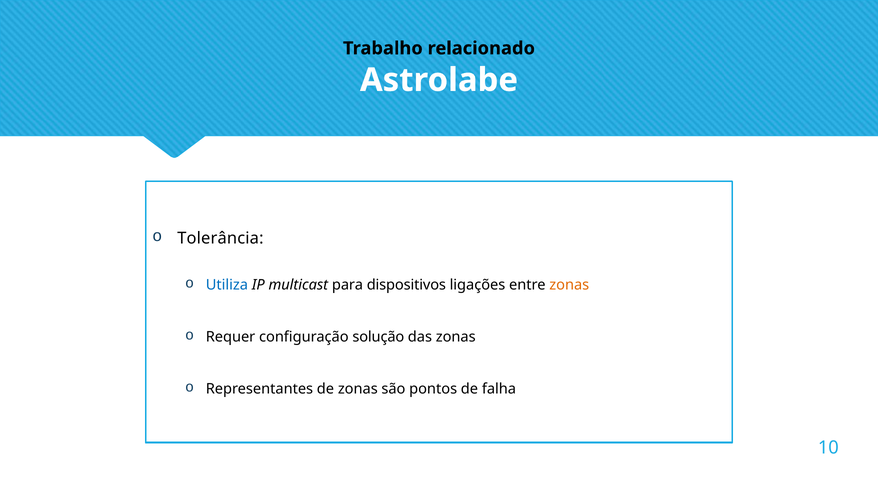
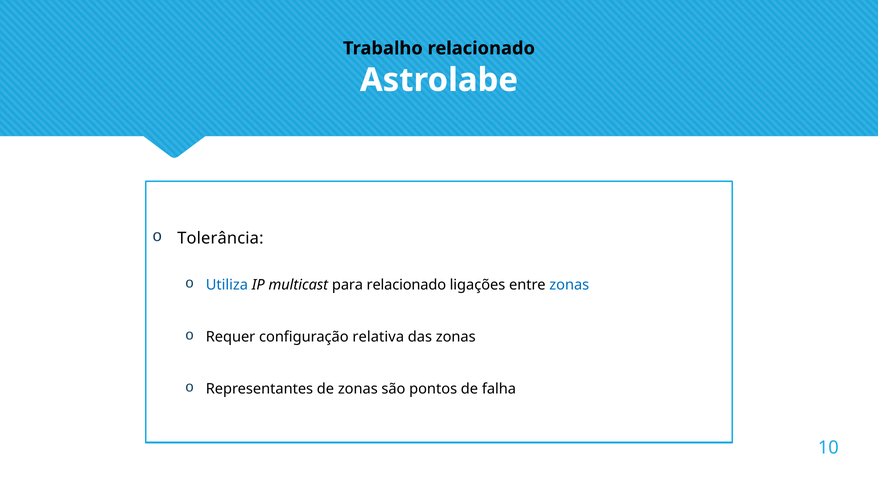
para dispositivos: dispositivos -> relacionado
zonas at (569, 285) colour: orange -> blue
solução: solução -> relativa
